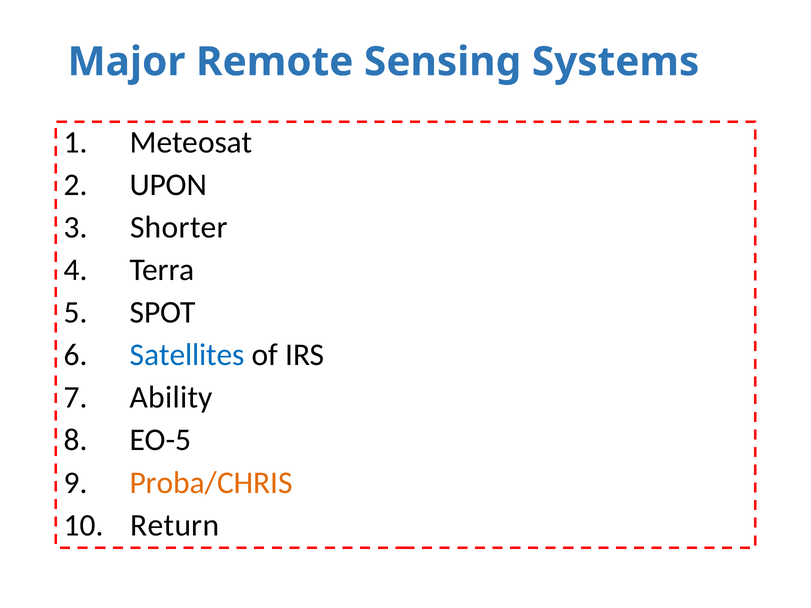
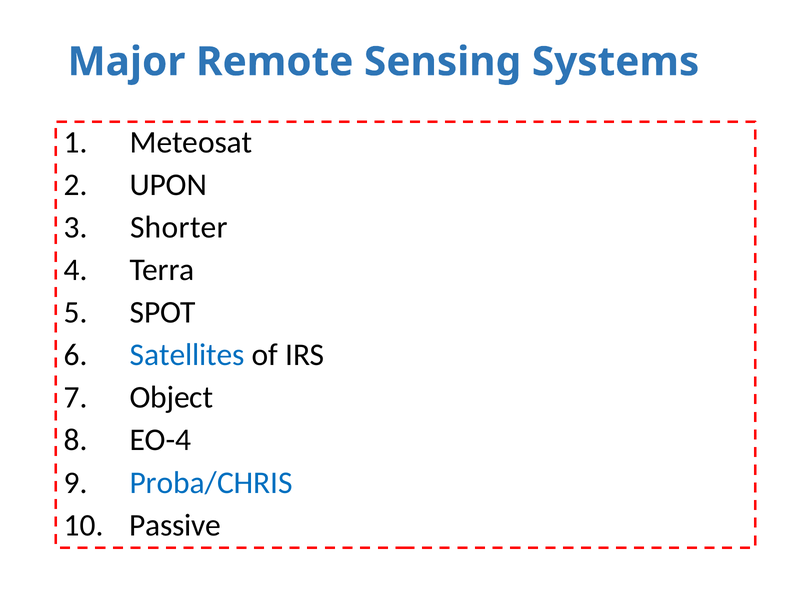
Ability: Ability -> Object
EO-5: EO-5 -> EO-4
Proba/CHRIS colour: orange -> blue
Return: Return -> Passive
